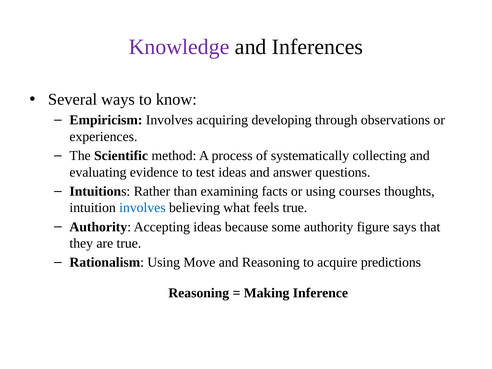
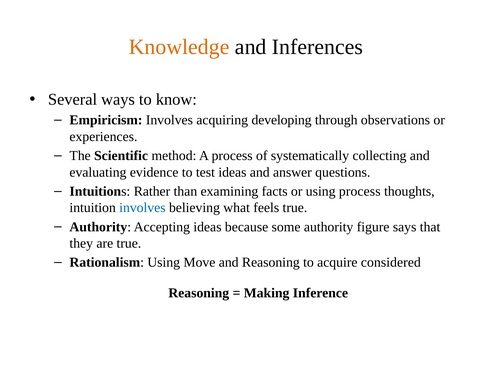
Knowledge colour: purple -> orange
using courses: courses -> process
predictions: predictions -> considered
